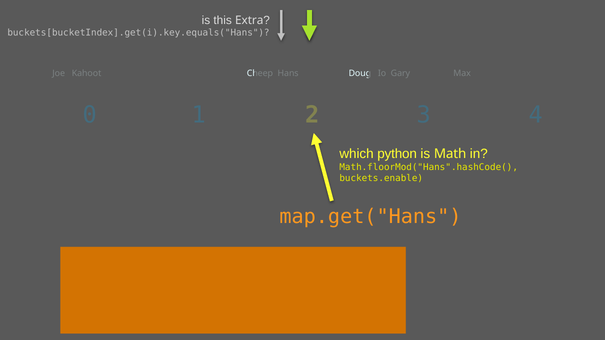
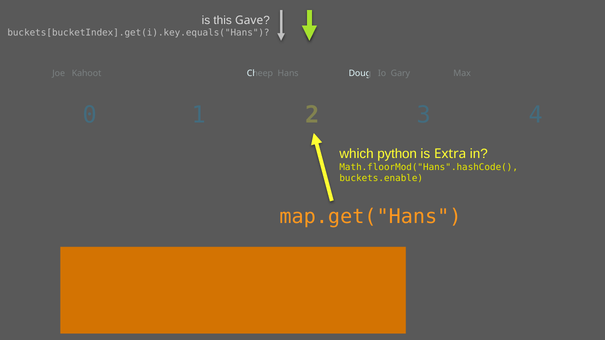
Extra: Extra -> Gave
Math: Math -> Extra
